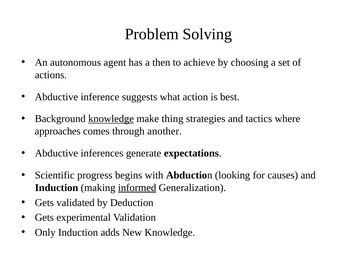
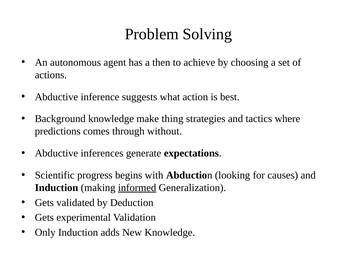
knowledge at (111, 119) underline: present -> none
approaches: approaches -> predictions
another: another -> without
